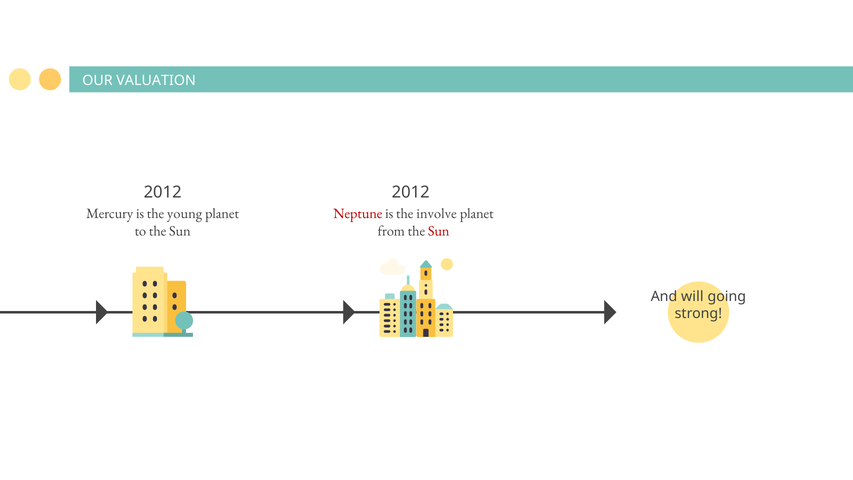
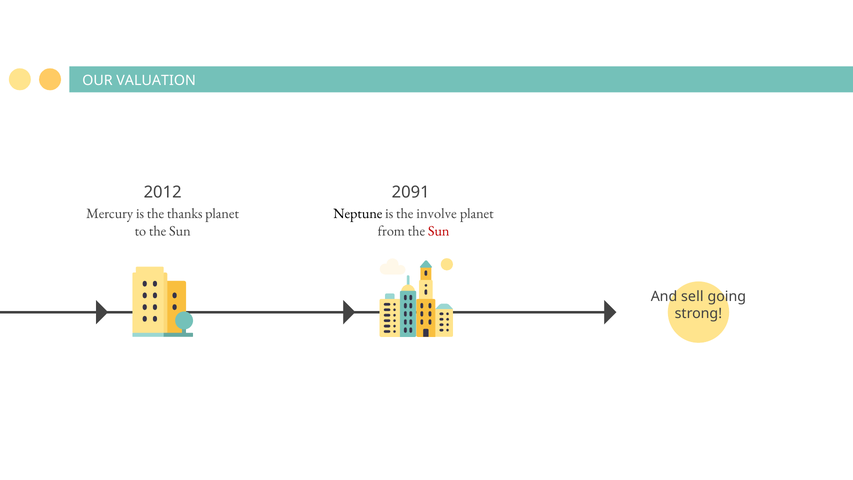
2012 2012: 2012 -> 2091
young: young -> thanks
Neptune colour: red -> black
will: will -> sell
